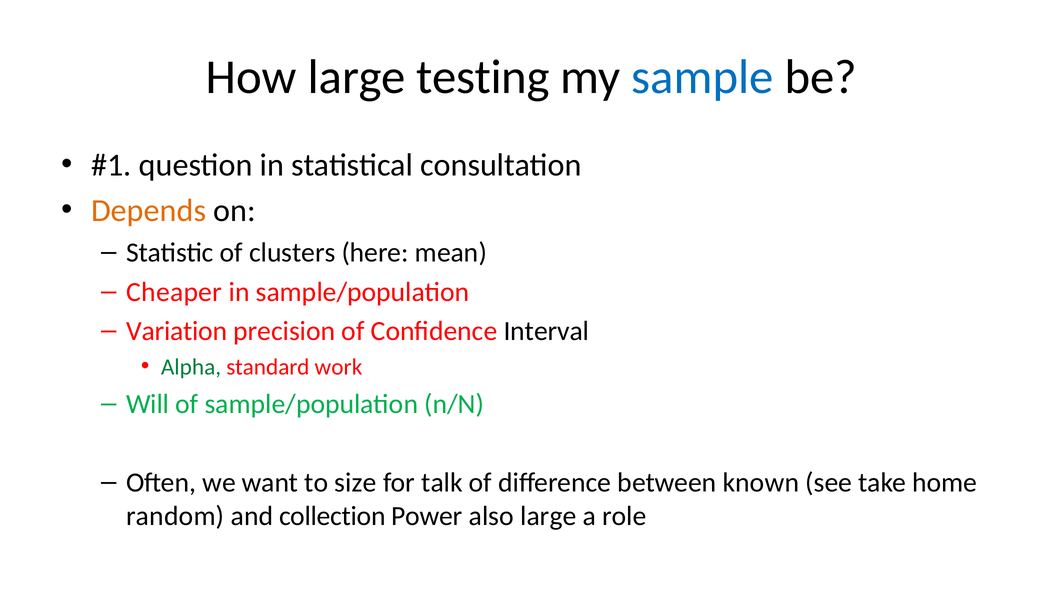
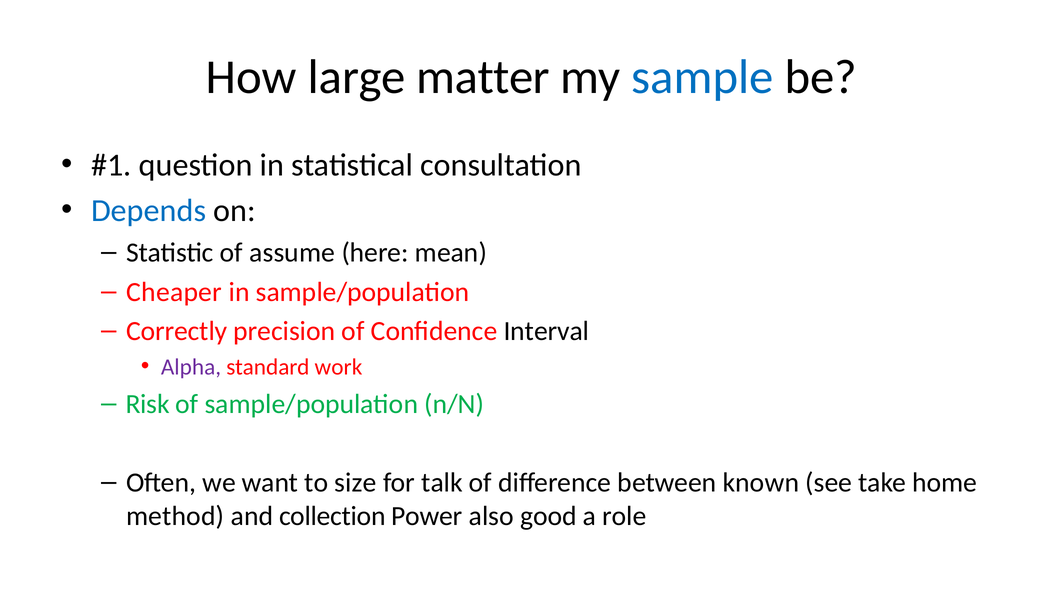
testing: testing -> matter
Depends colour: orange -> blue
clusters: clusters -> assume
Variation: Variation -> Correctly
Alpha colour: green -> purple
Will: Will -> Risk
random: random -> method
also large: large -> good
